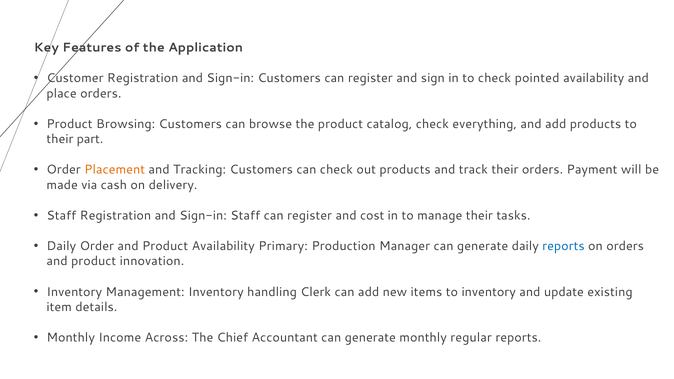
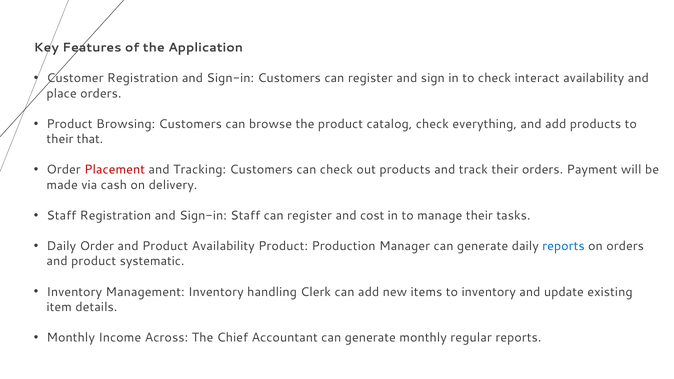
pointed: pointed -> interact
part: part -> that
Placement colour: orange -> red
Availability Primary: Primary -> Product
innovation: innovation -> systematic
